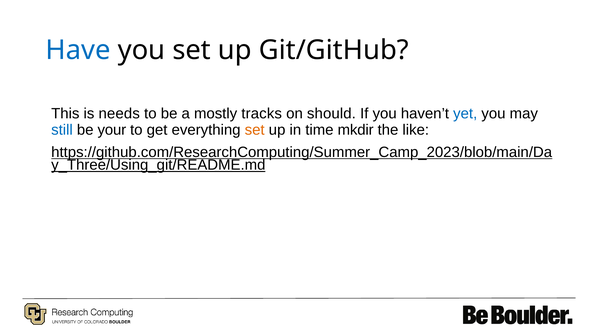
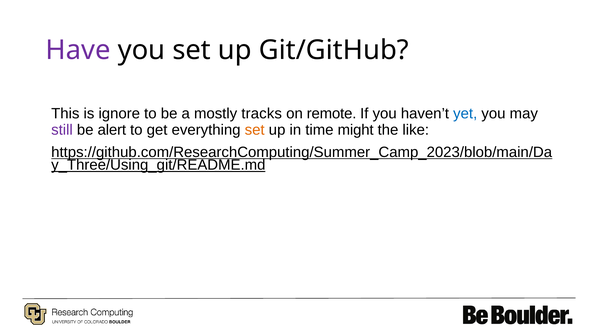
Have colour: blue -> purple
needs: needs -> ignore
should: should -> remote
still colour: blue -> purple
your: your -> alert
mkdir: mkdir -> might
